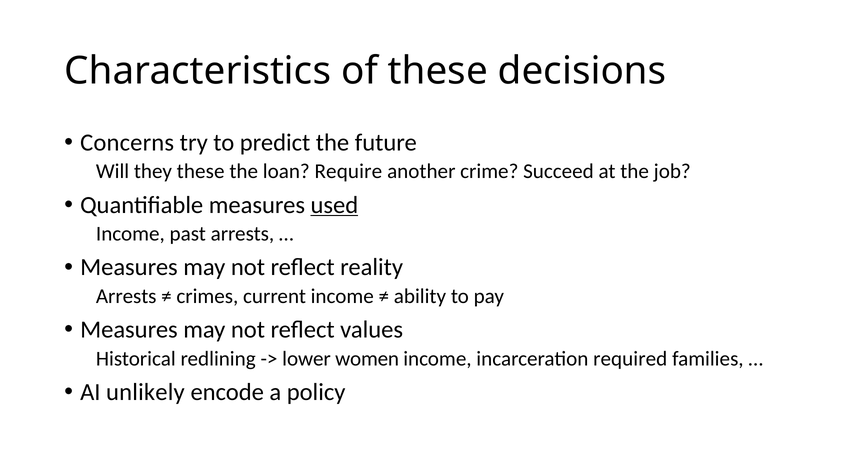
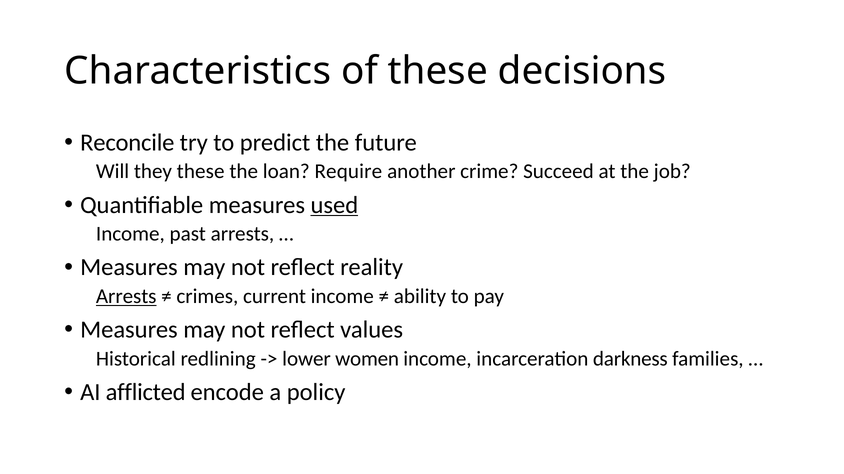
Concerns: Concerns -> Reconcile
Arrests at (126, 297) underline: none -> present
required: required -> darkness
unlikely: unlikely -> afflicted
